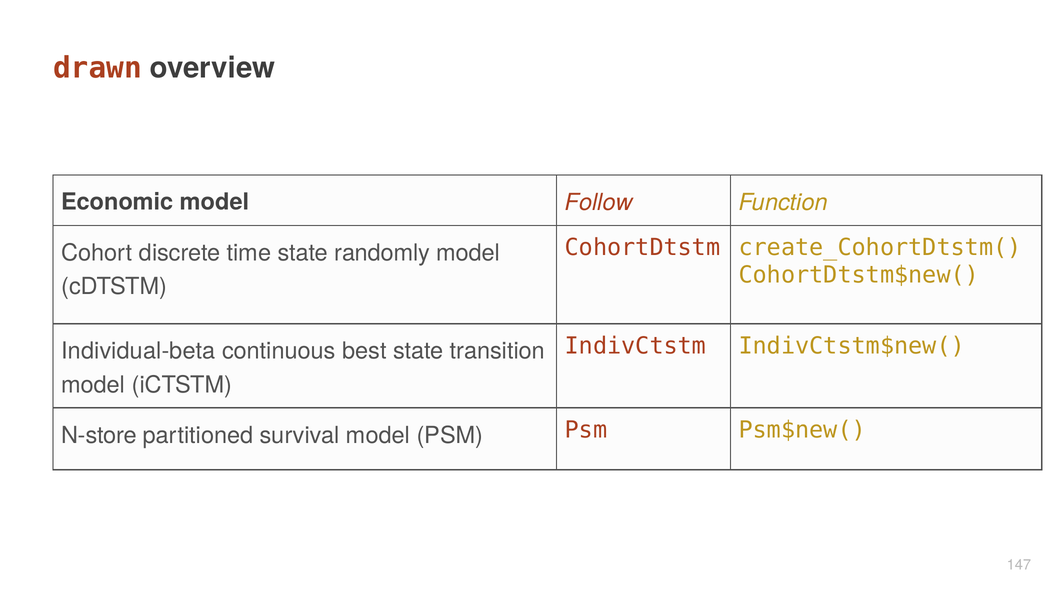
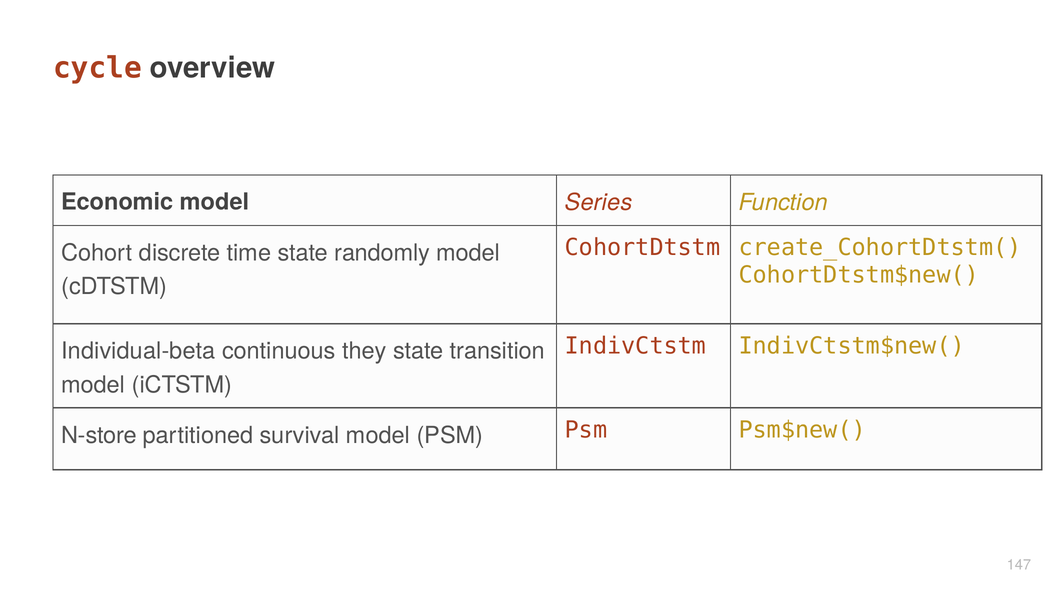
drawn: drawn -> cycle
Follow: Follow -> Series
best: best -> they
